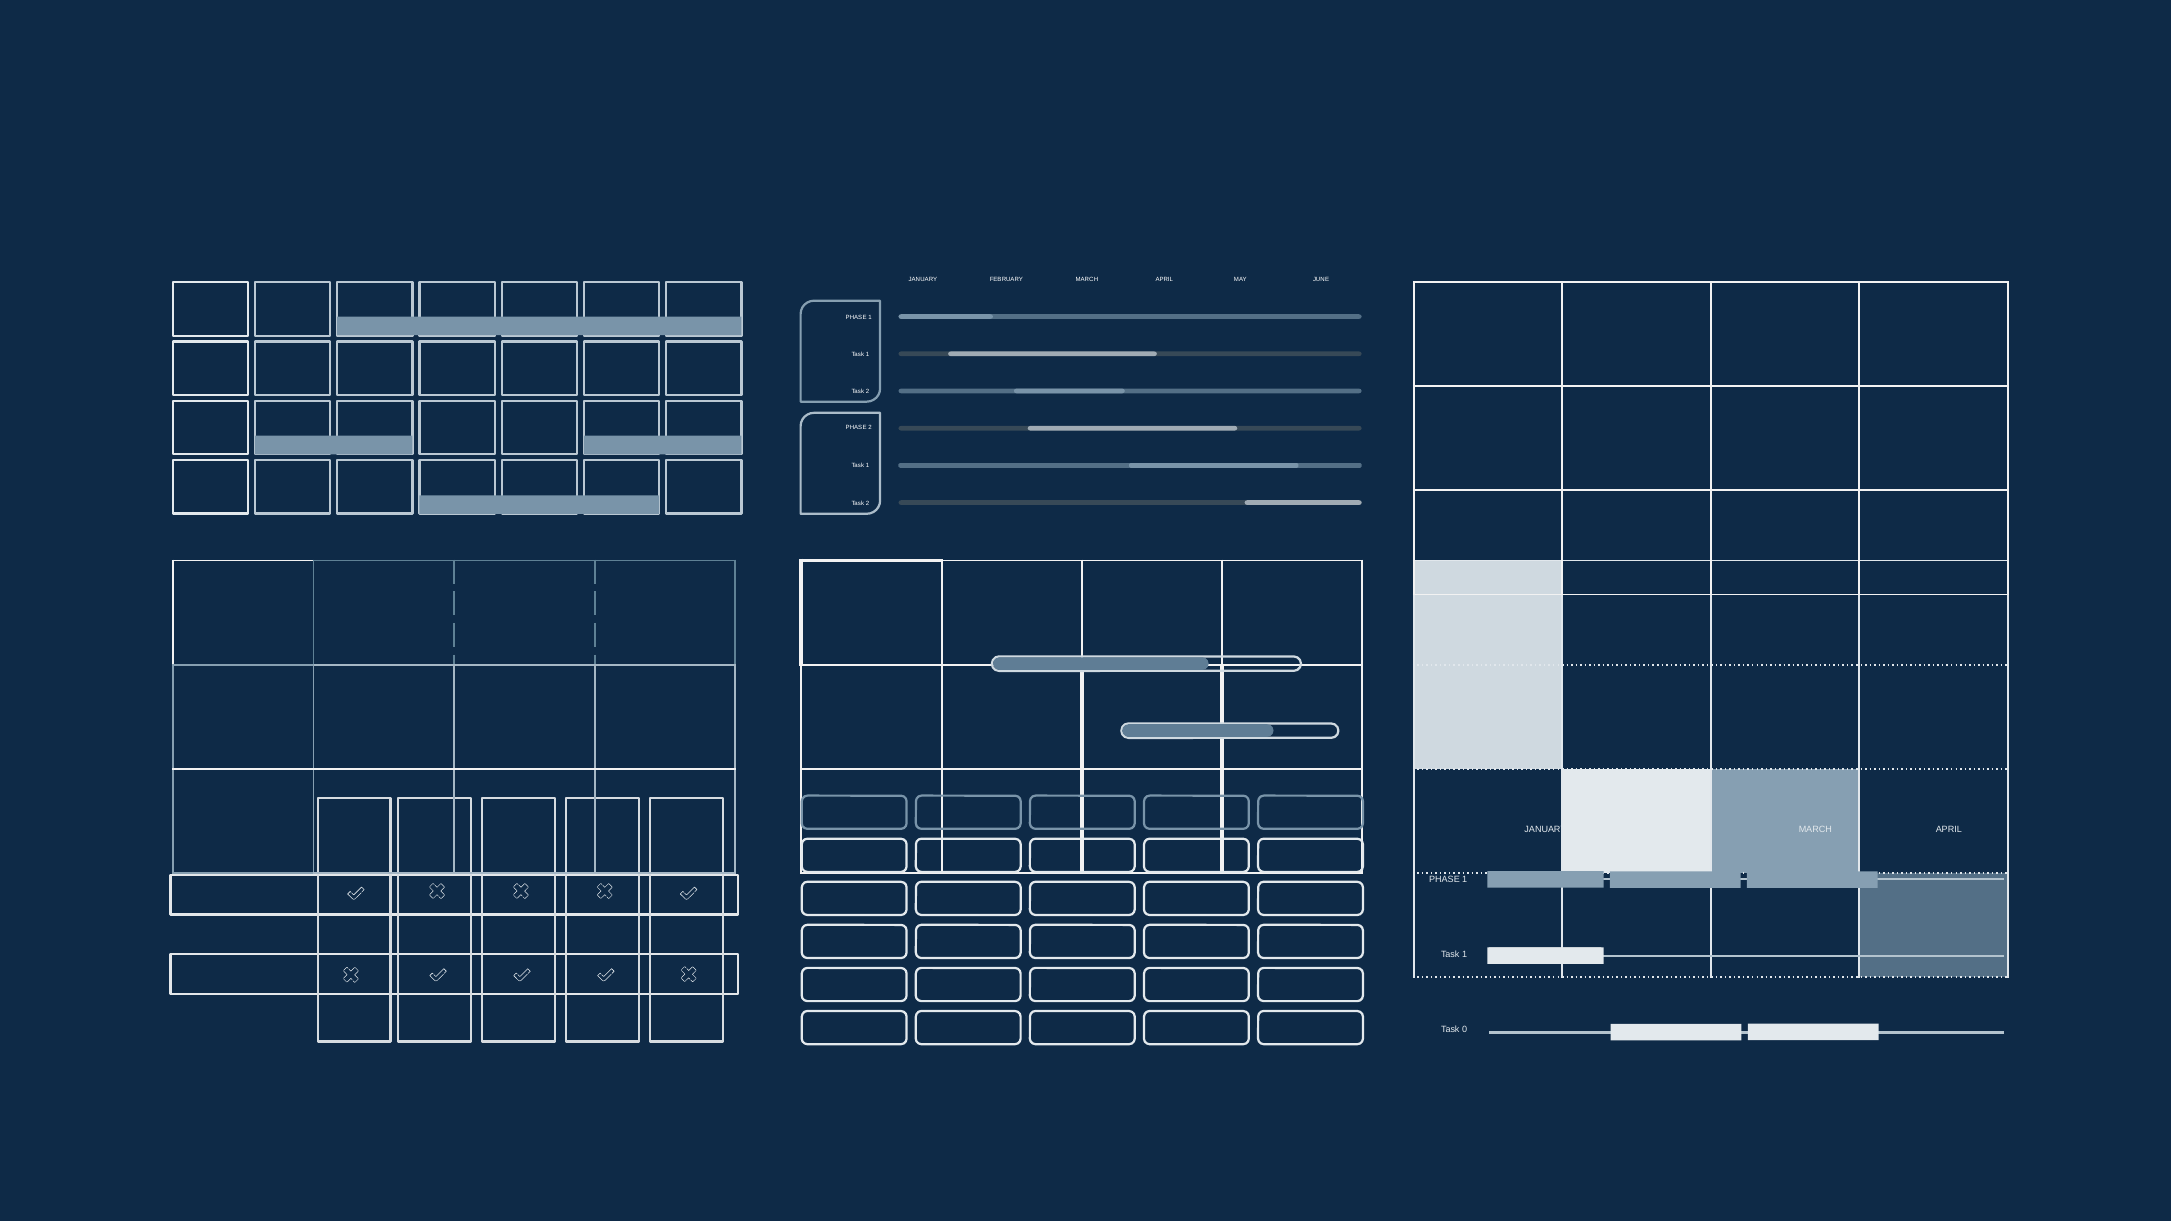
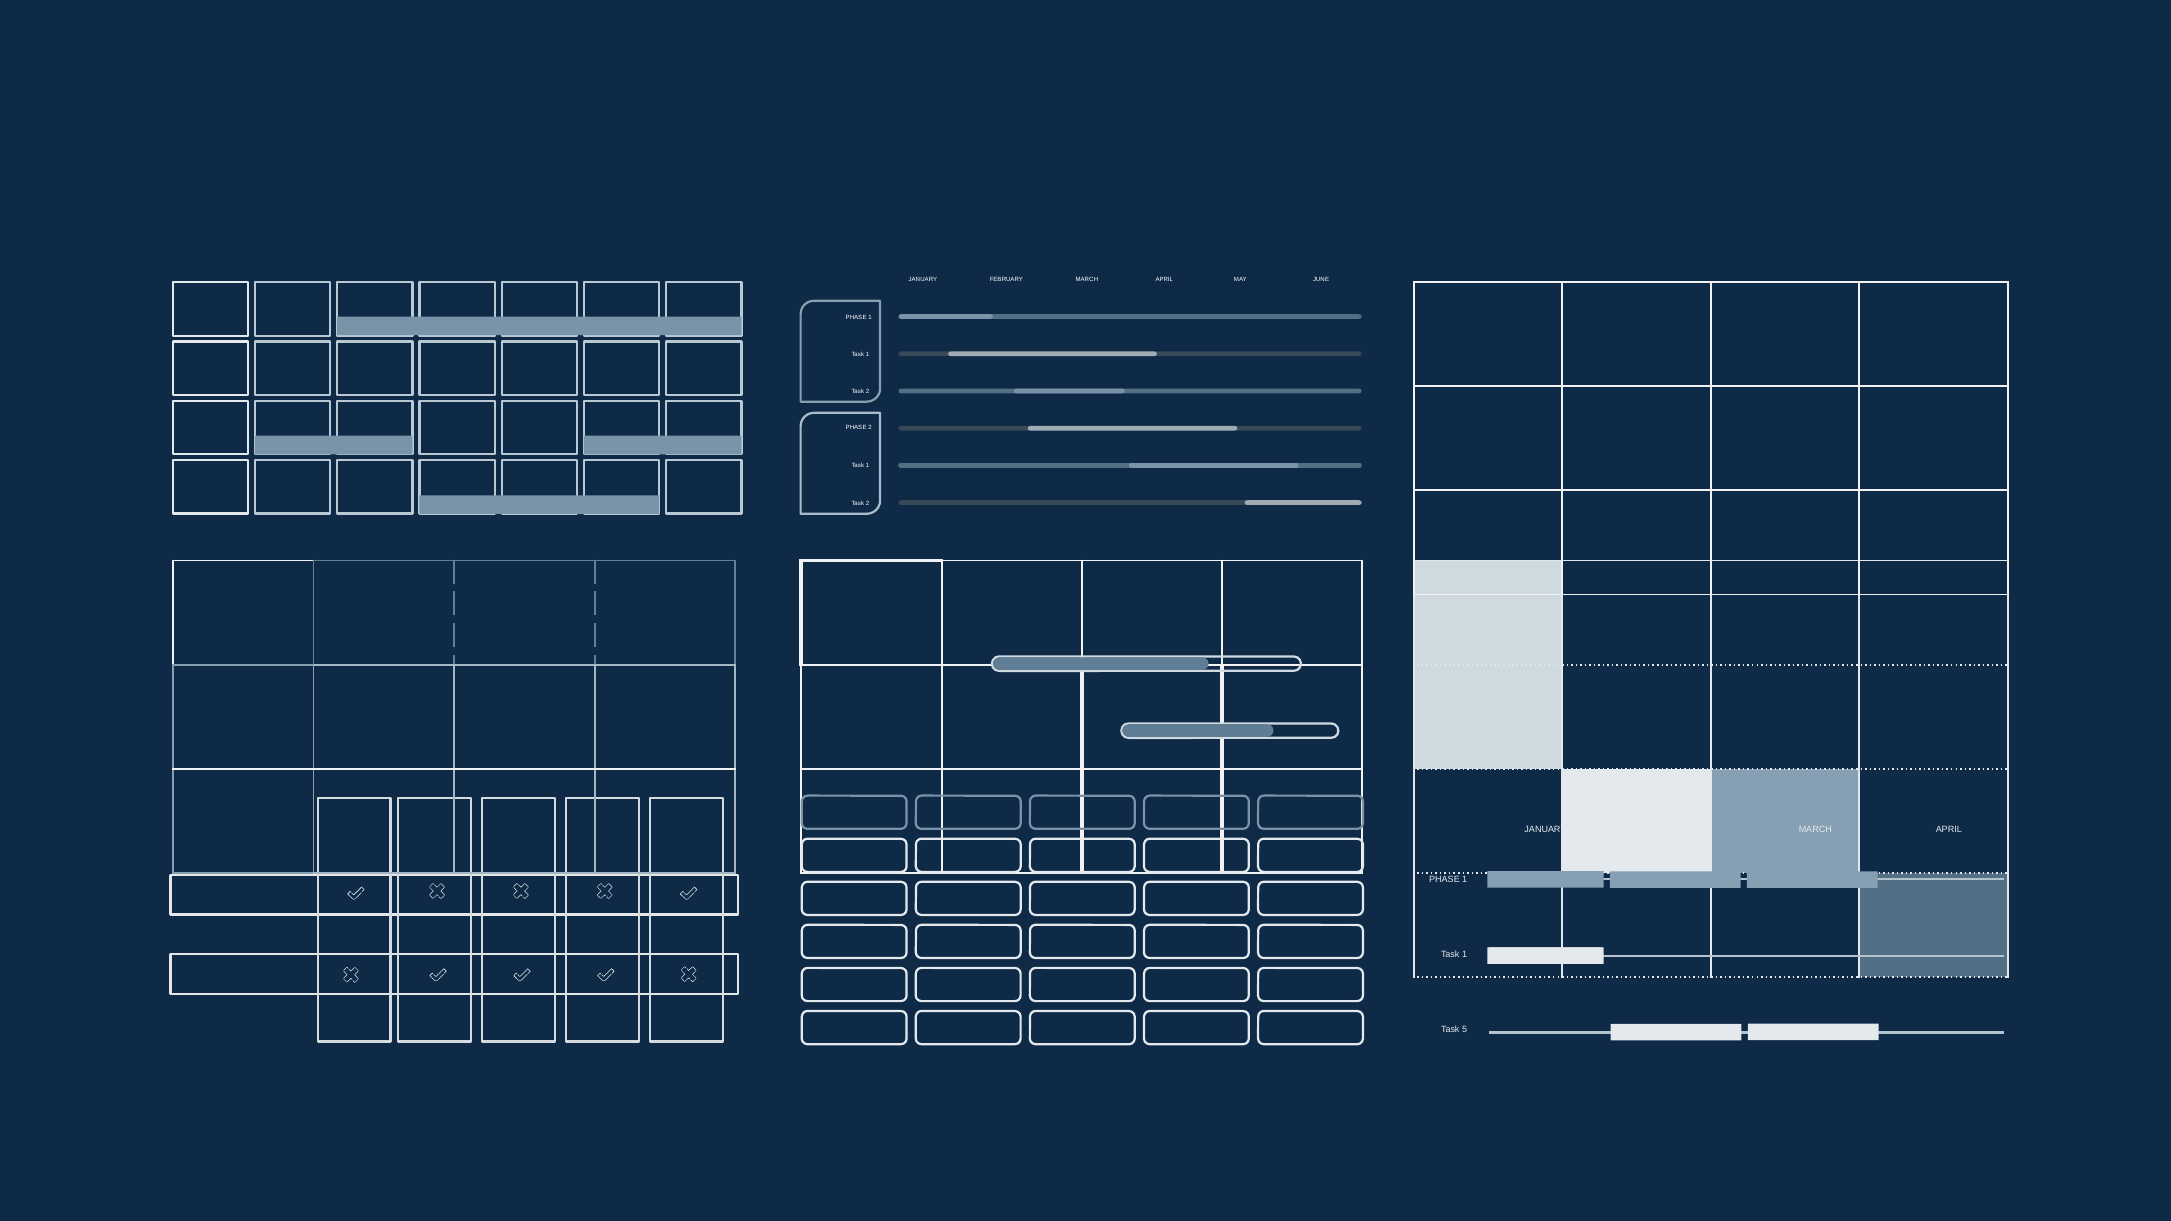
0: 0 -> 5
